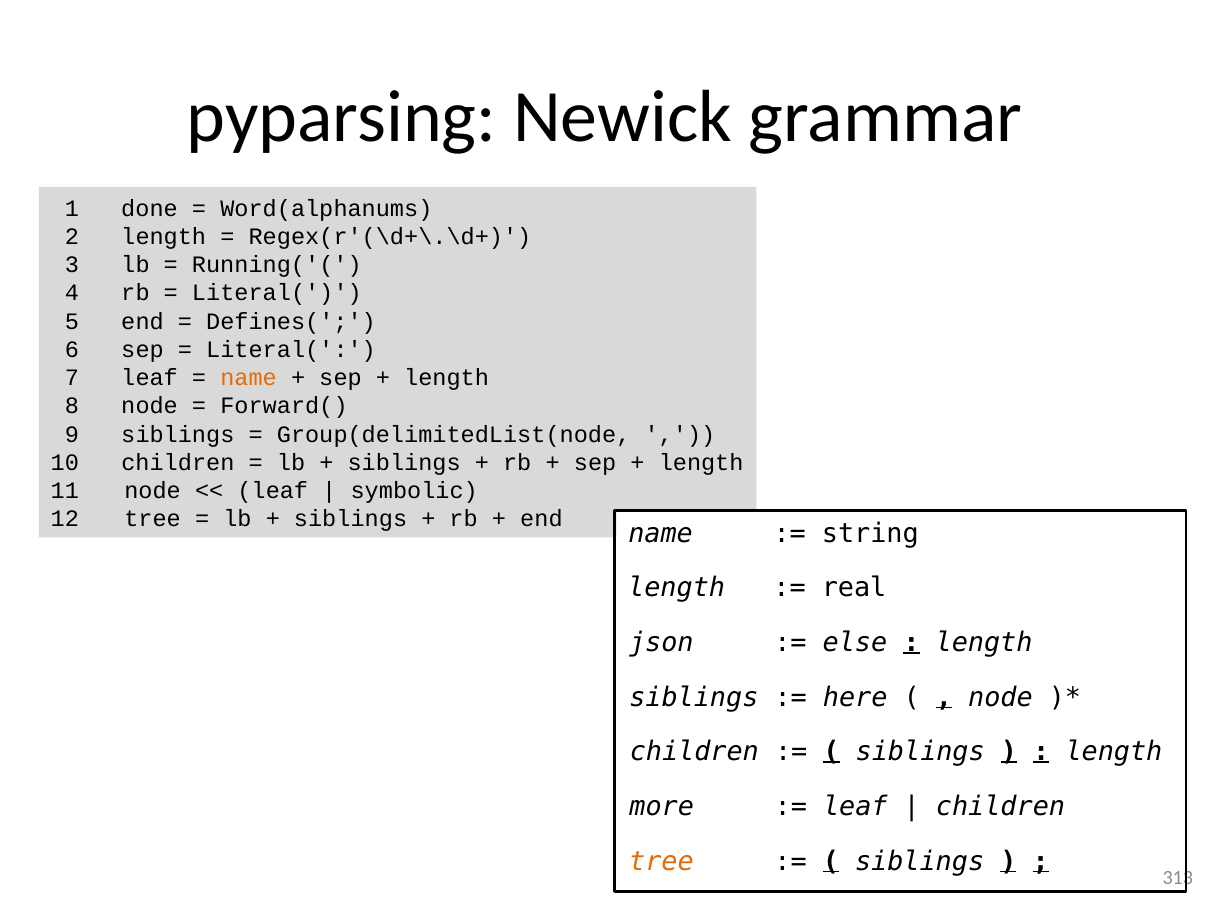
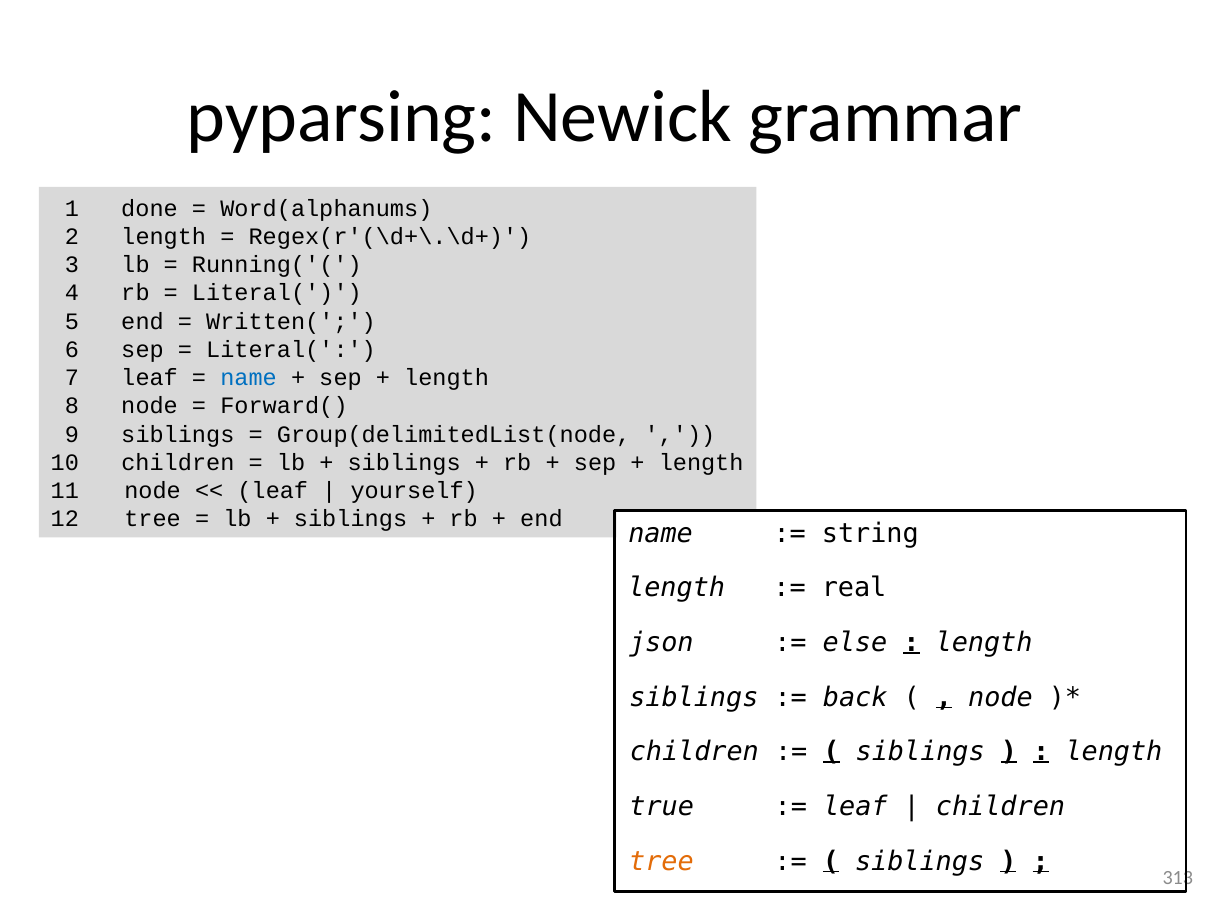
Defines(: Defines( -> Written(
name at (249, 378) colour: orange -> blue
symbolic: symbolic -> yourself
here: here -> back
more: more -> true
